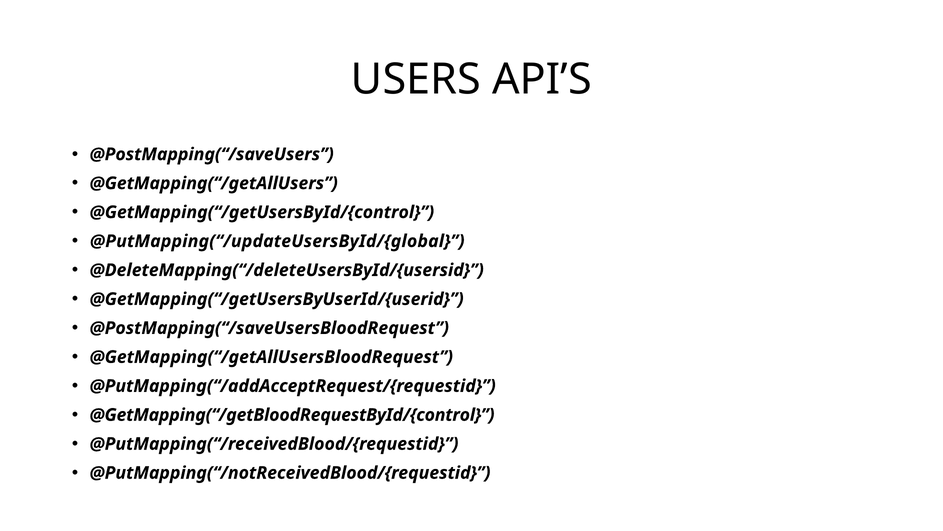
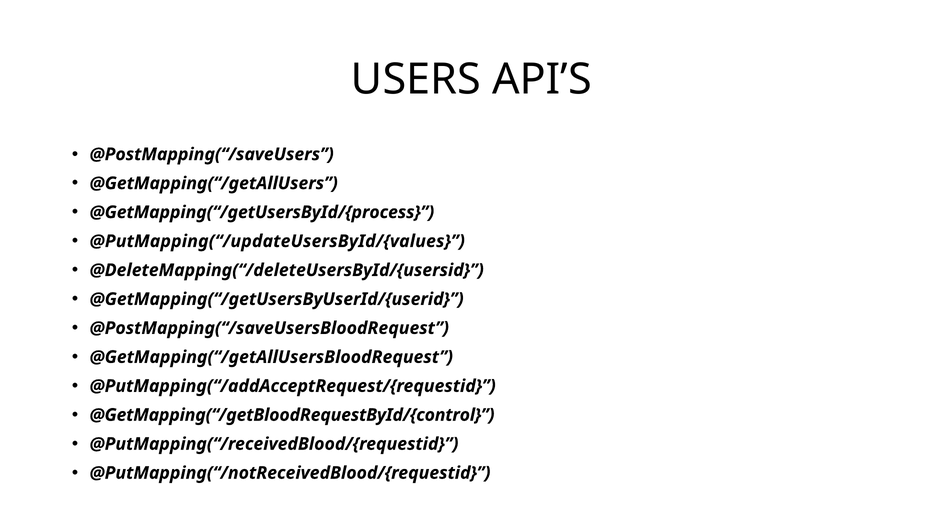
@GetMapping(“/getUsersById/{control: @GetMapping(“/getUsersById/{control -> @GetMapping(“/getUsersById/{process
@PutMapping(“/updateUsersById/{global: @PutMapping(“/updateUsersById/{global -> @PutMapping(“/updateUsersById/{values
